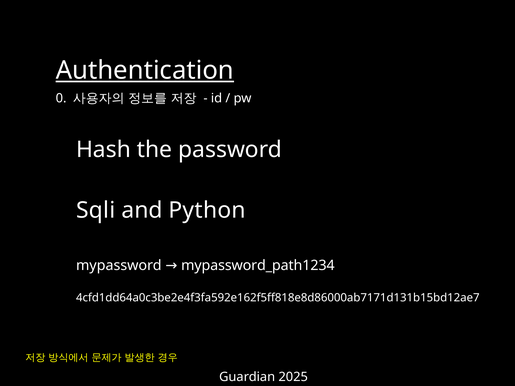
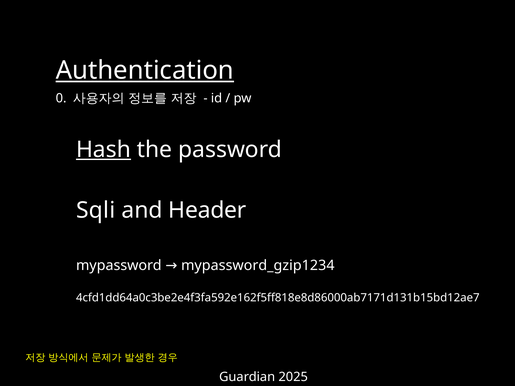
Hash underline: none -> present
Python: Python -> Header
mypassword_path1234: mypassword_path1234 -> mypassword_gzip1234
